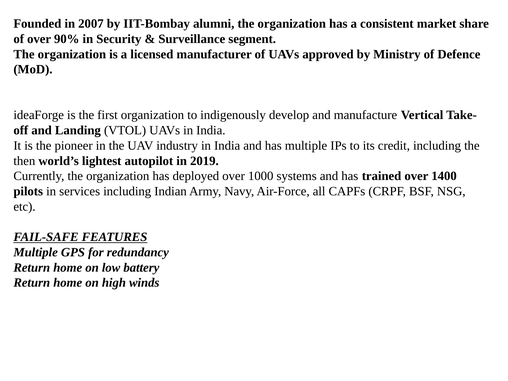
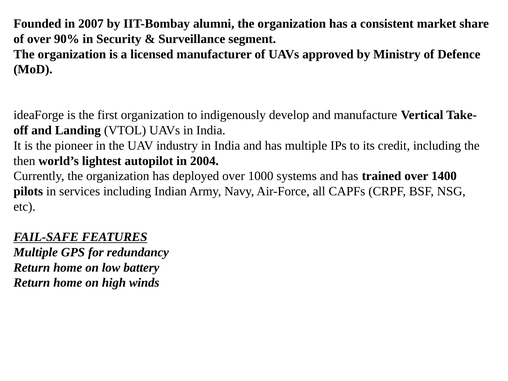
2019: 2019 -> 2004
